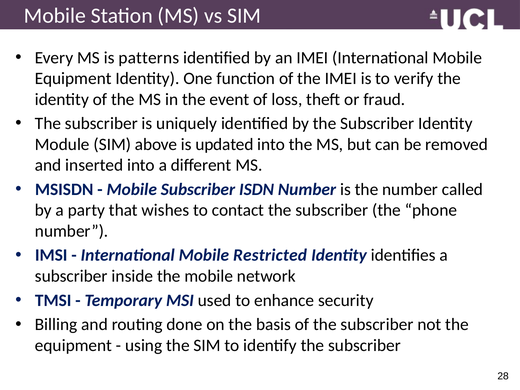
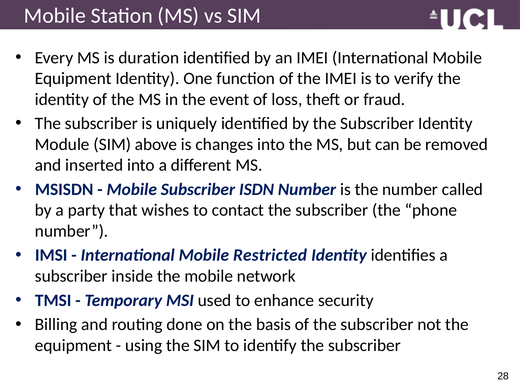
patterns: patterns -> duration
updated: updated -> changes
